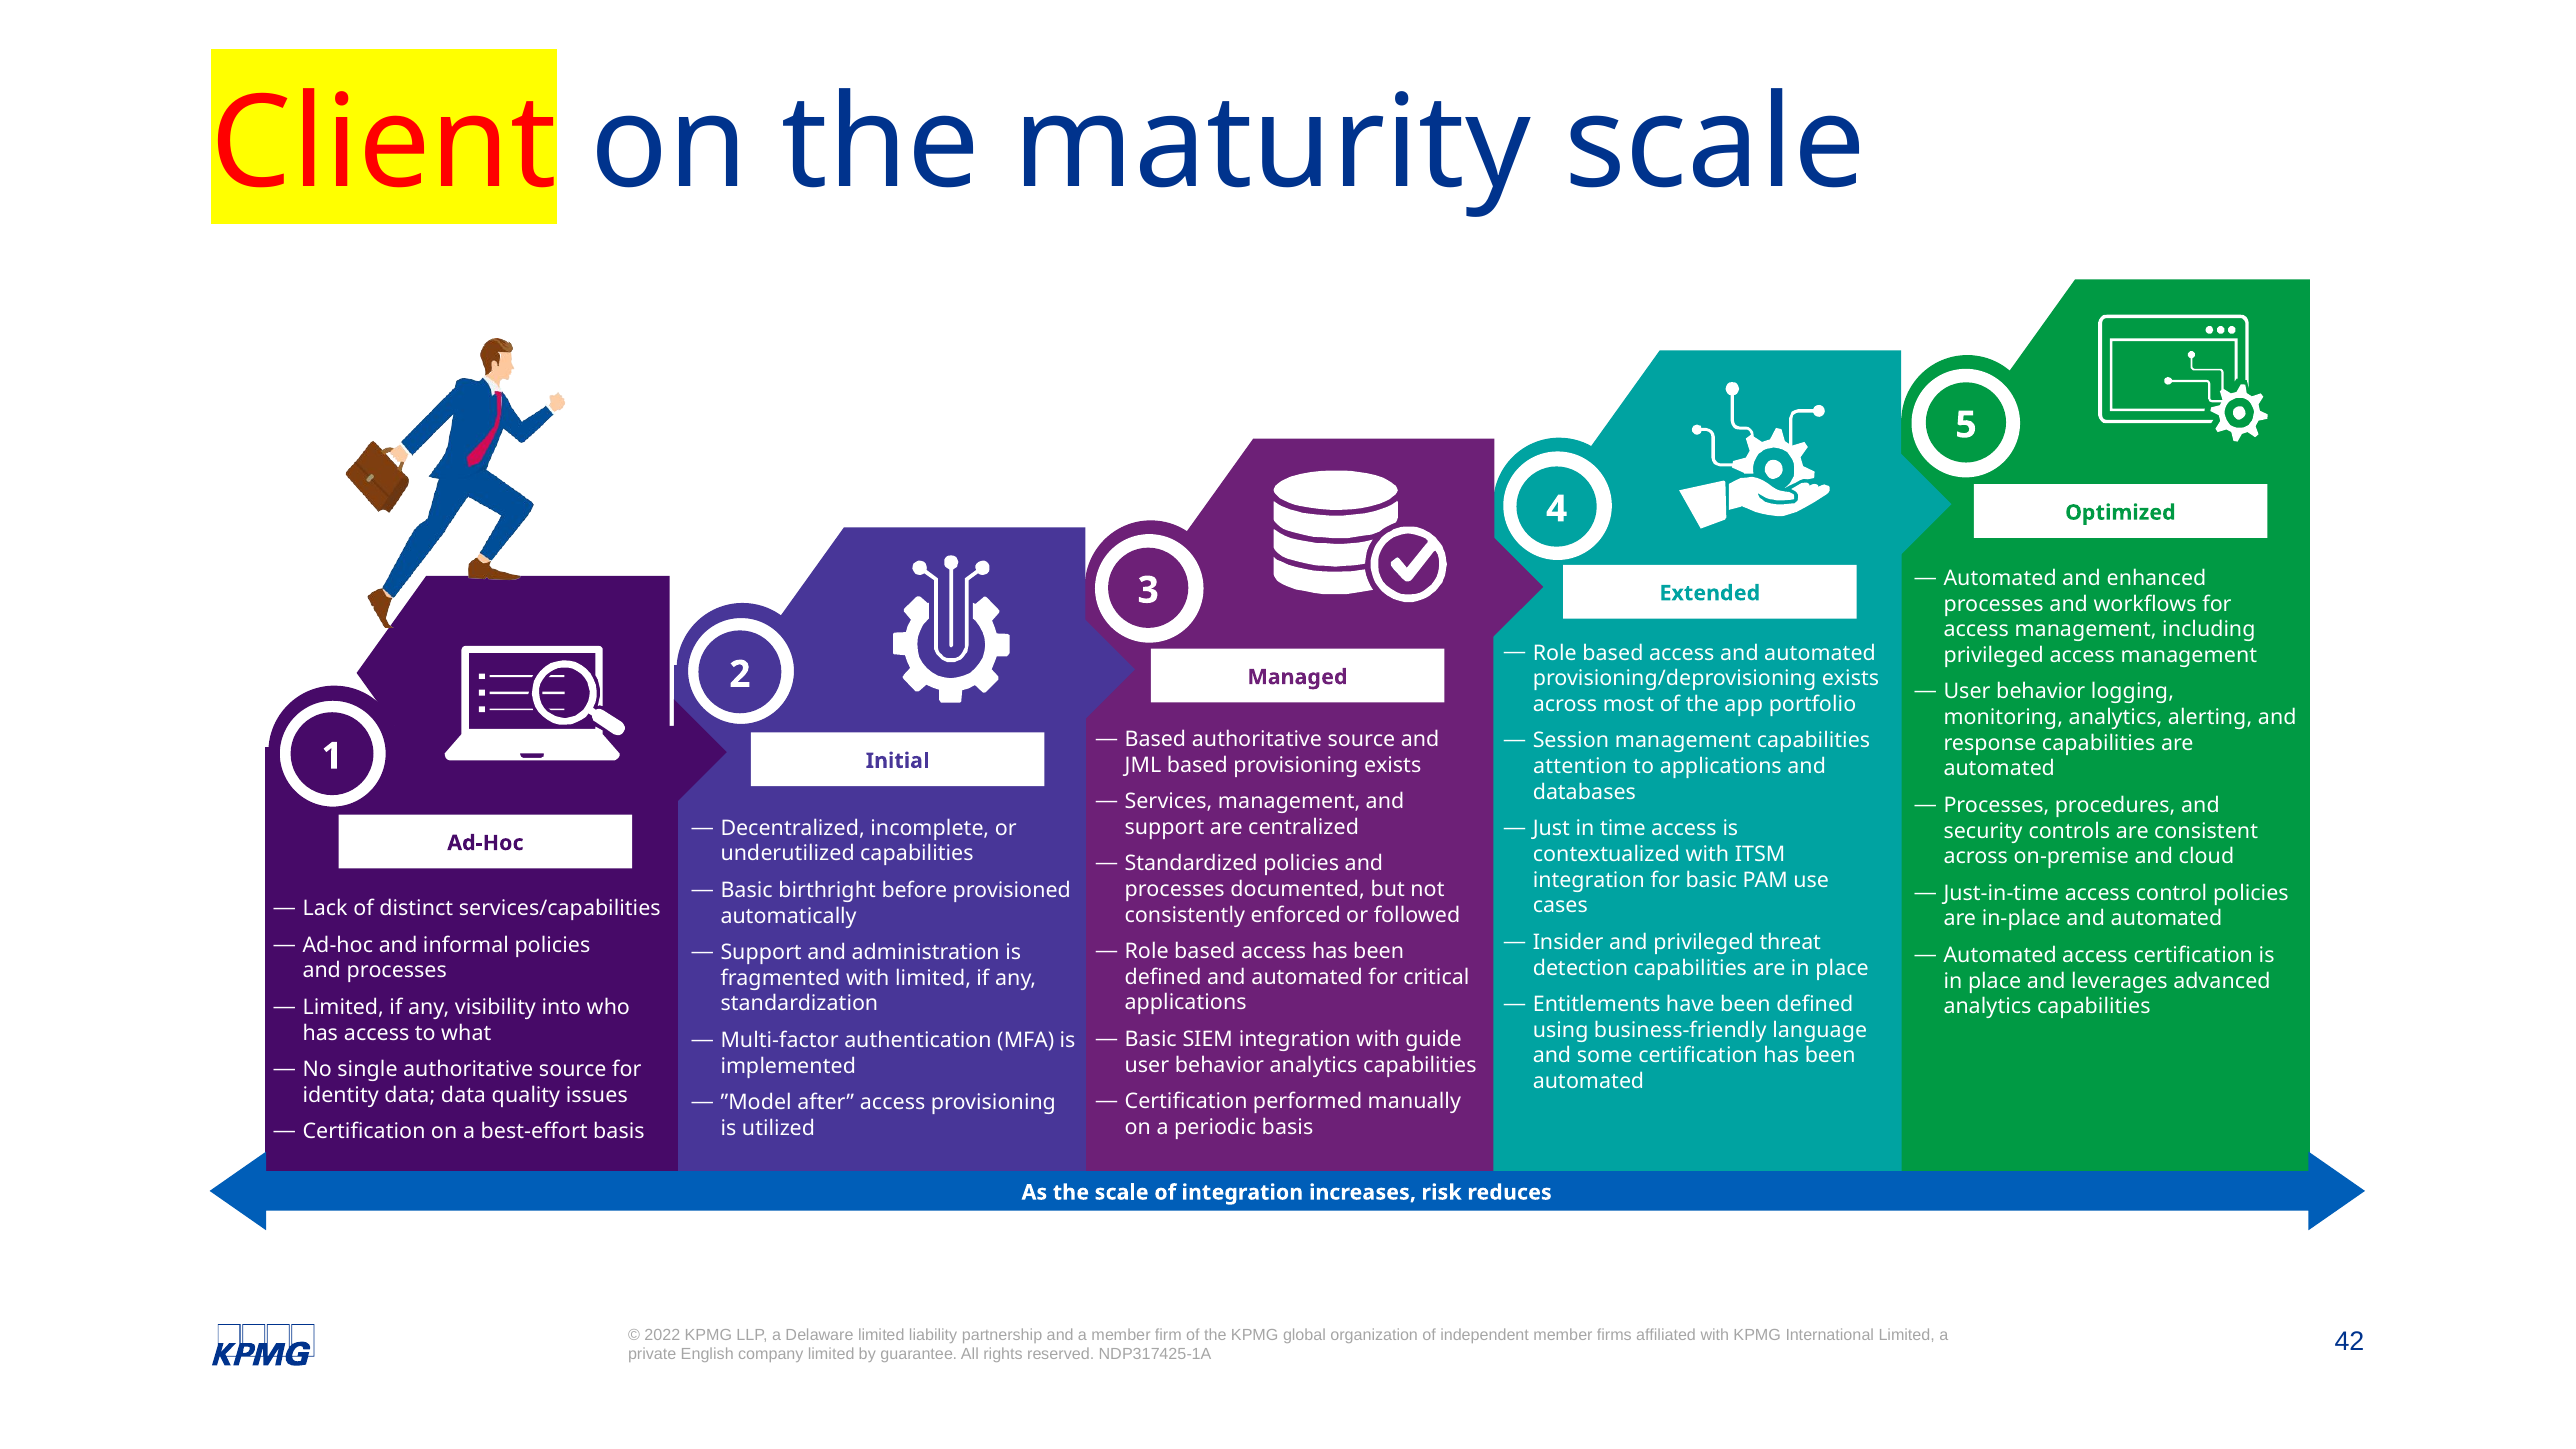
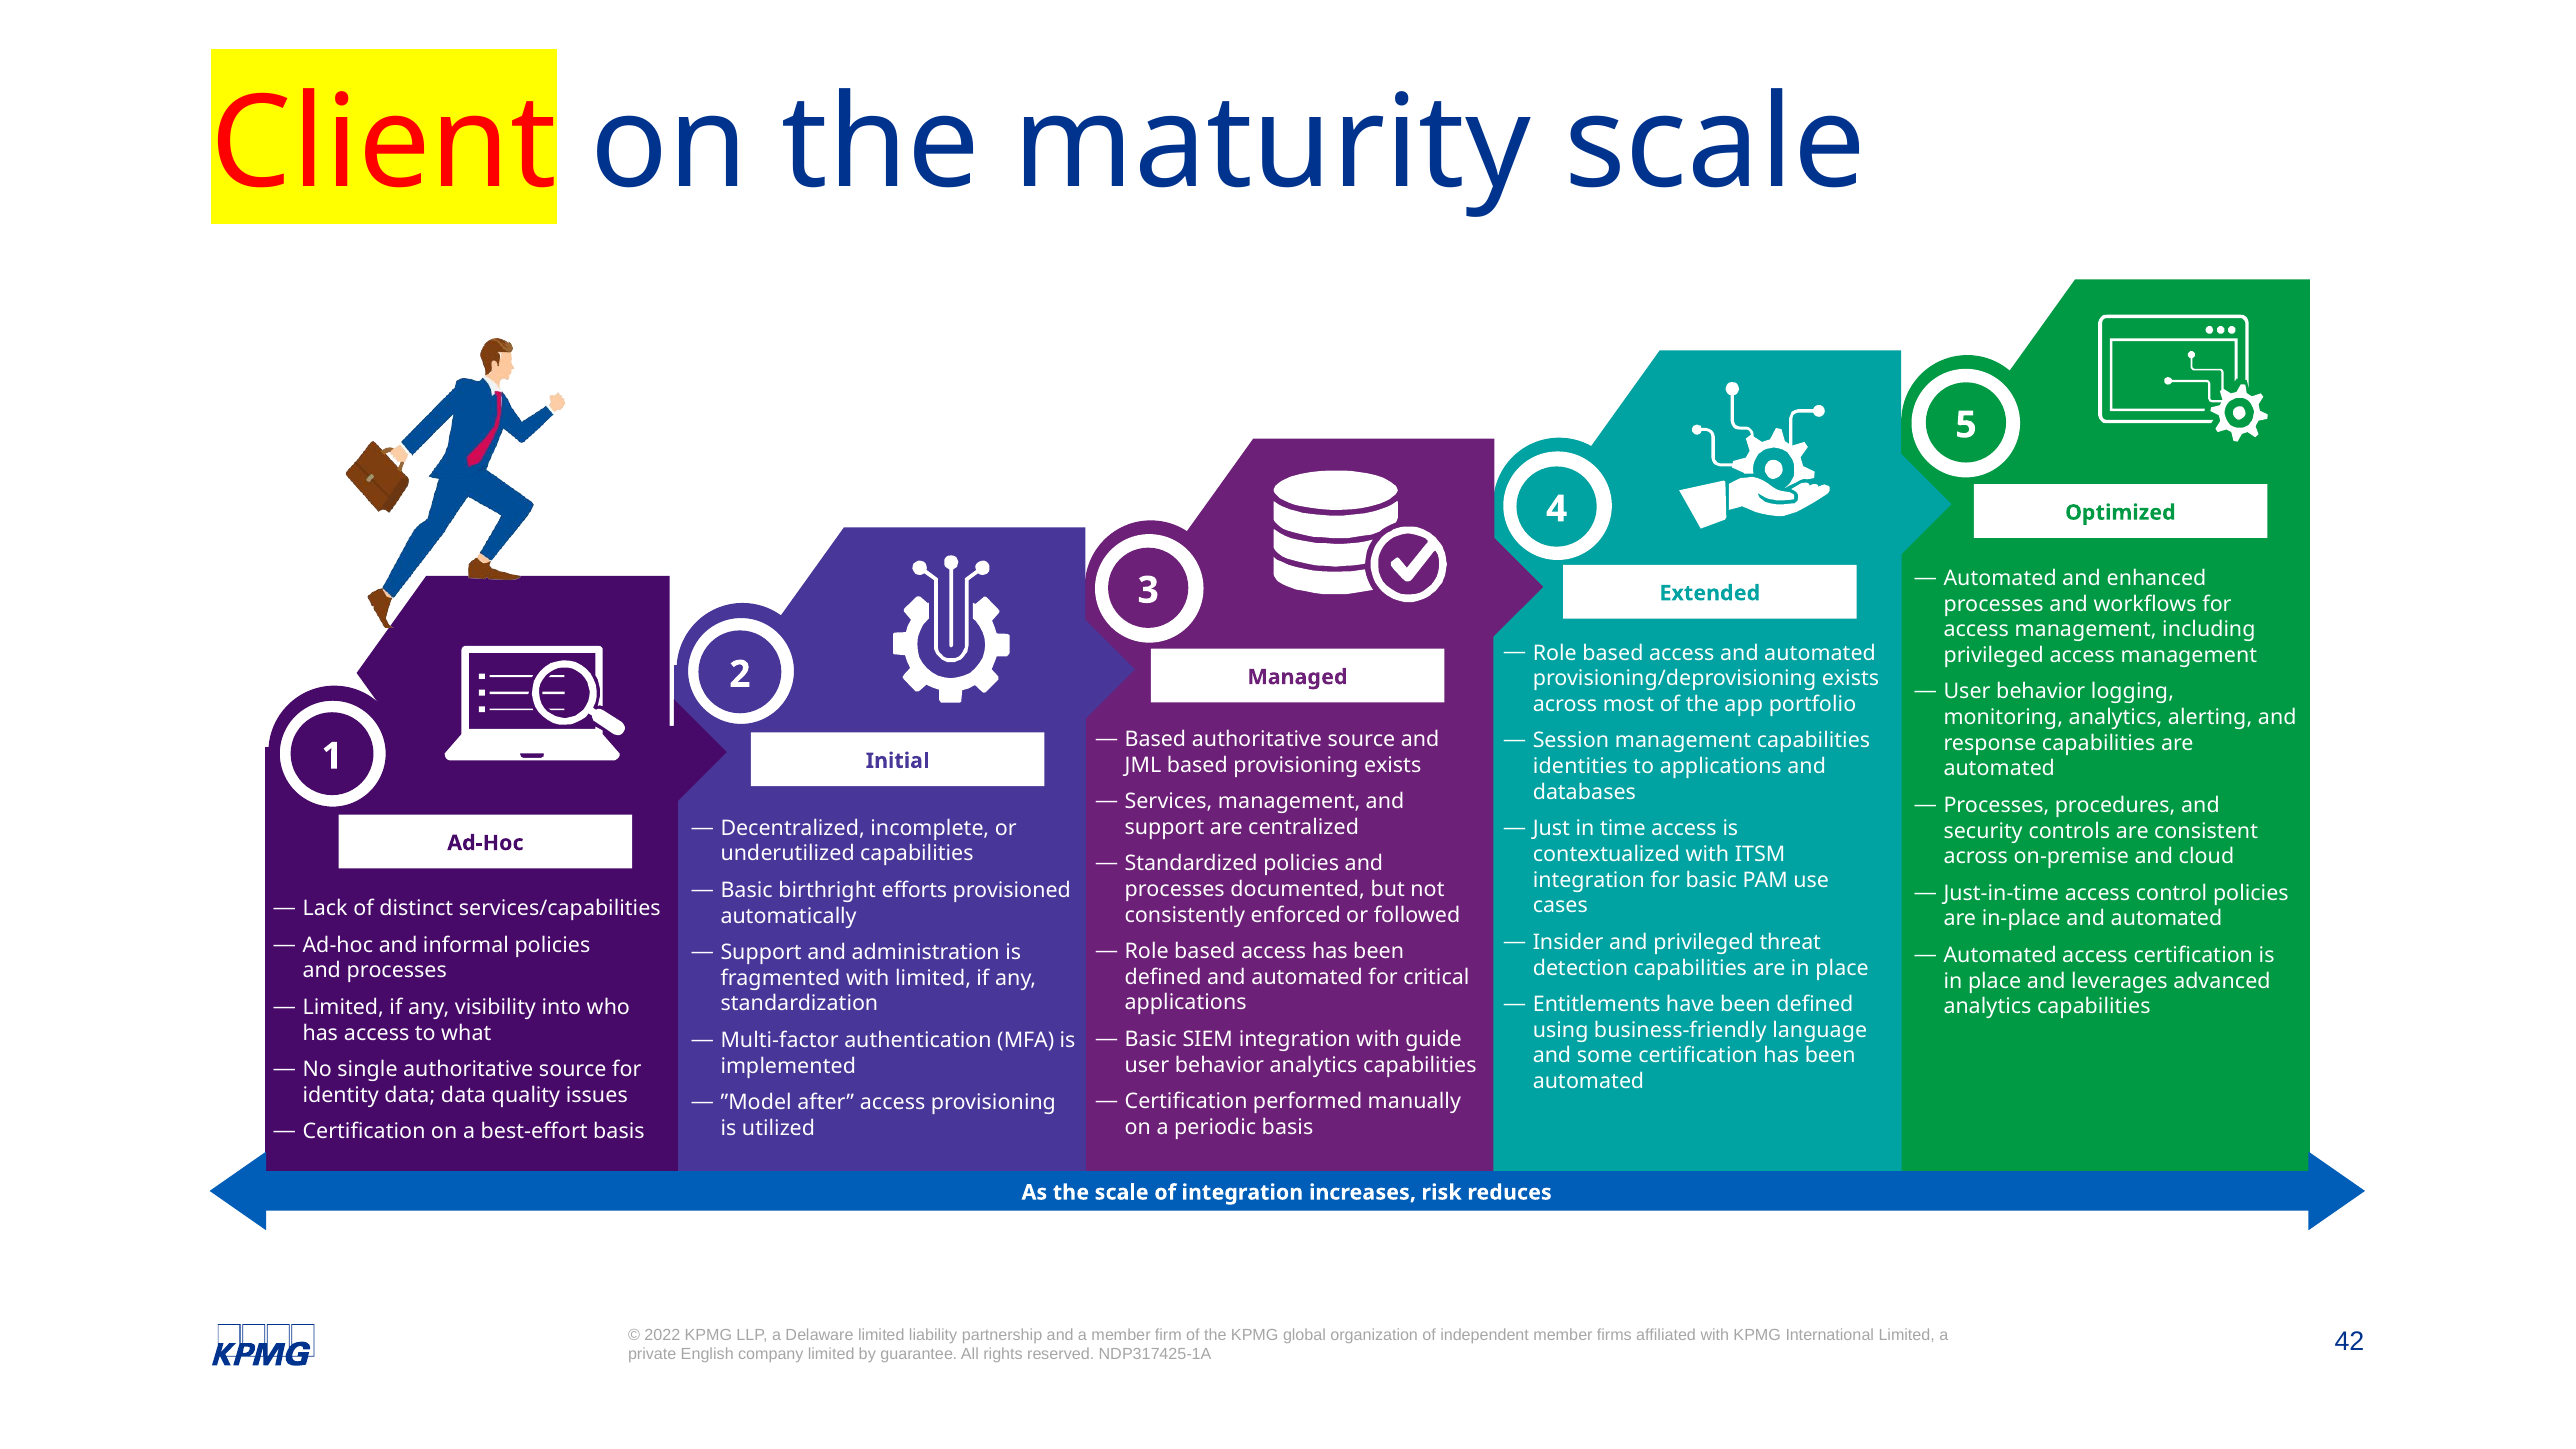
attention: attention -> identities
before: before -> efforts
